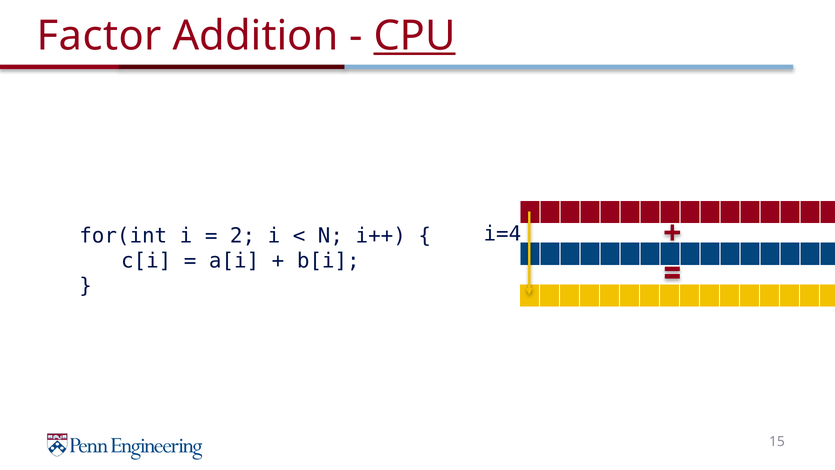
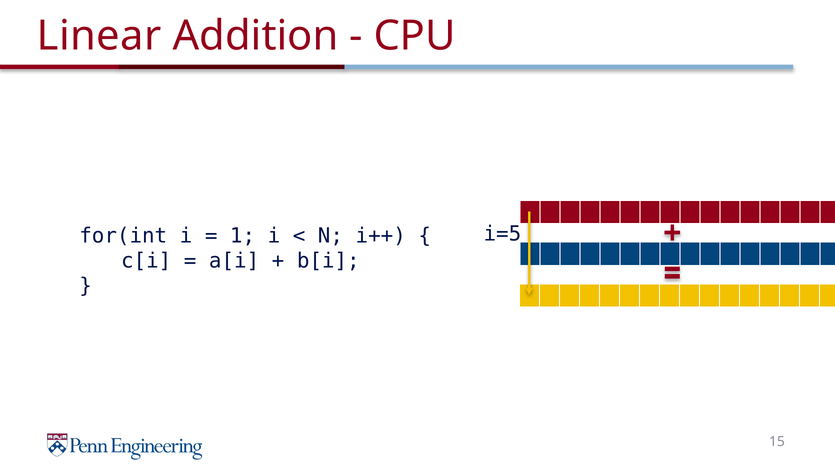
Factor: Factor -> Linear
CPU underline: present -> none
i=4: i=4 -> i=5
2: 2 -> 1
